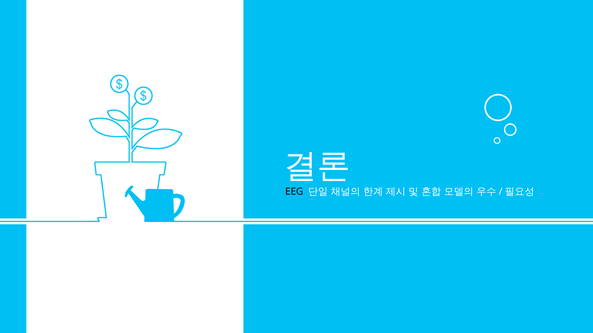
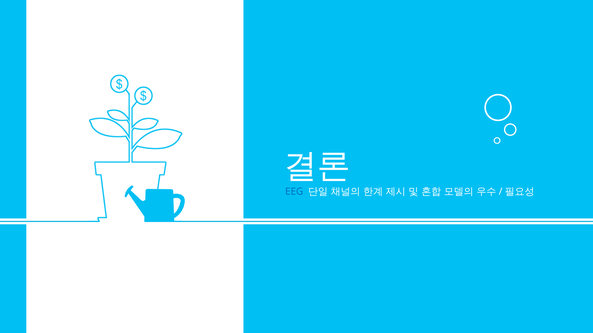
EEG colour: black -> blue
